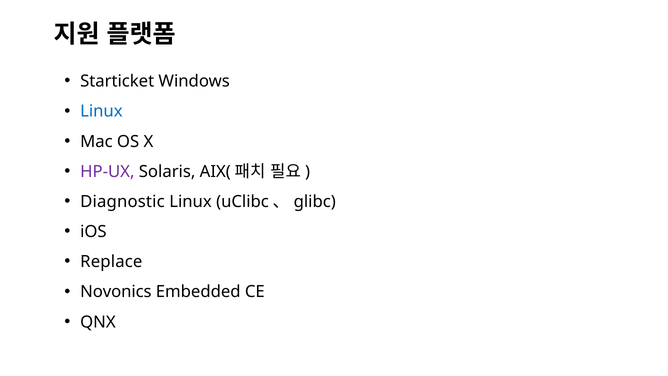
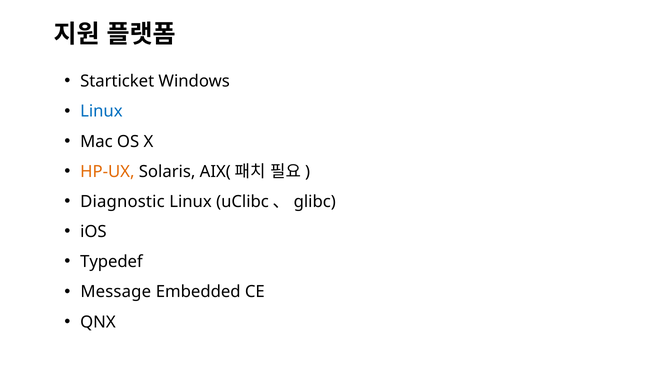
HP-UX colour: purple -> orange
Replace: Replace -> Typedef
Novonics: Novonics -> Message
